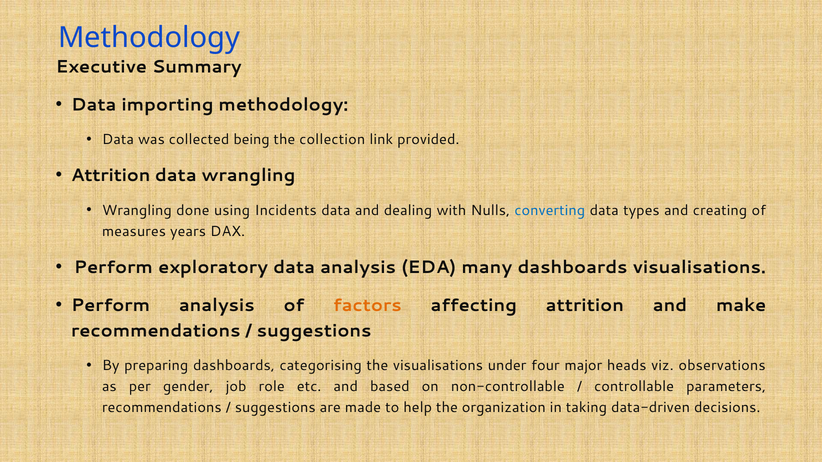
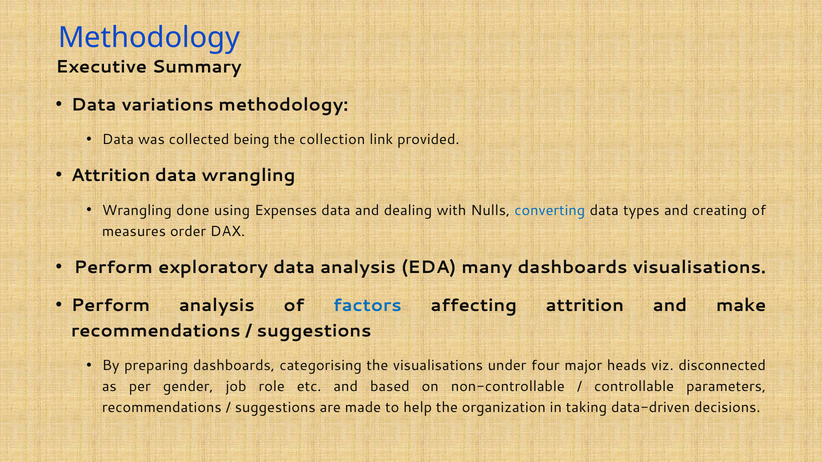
importing: importing -> variations
Incidents: Incidents -> Expenses
years: years -> order
factors colour: orange -> blue
observations: observations -> disconnected
